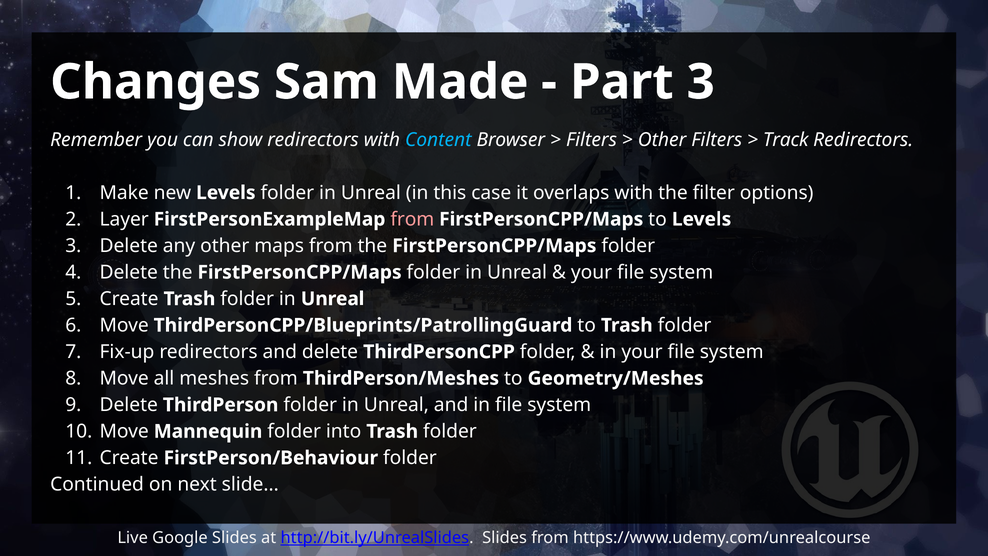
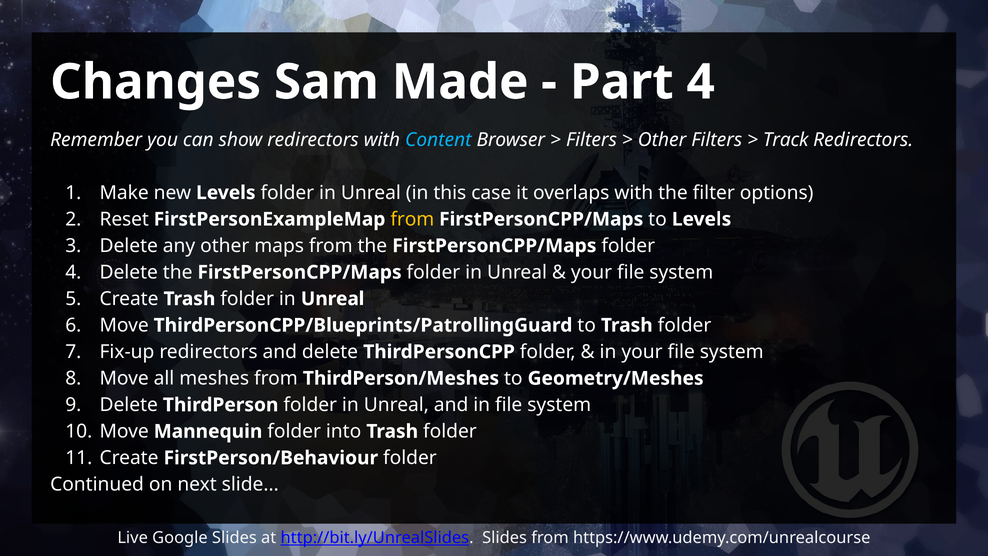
Part 3: 3 -> 4
Layer: Layer -> Reset
from at (412, 219) colour: pink -> yellow
